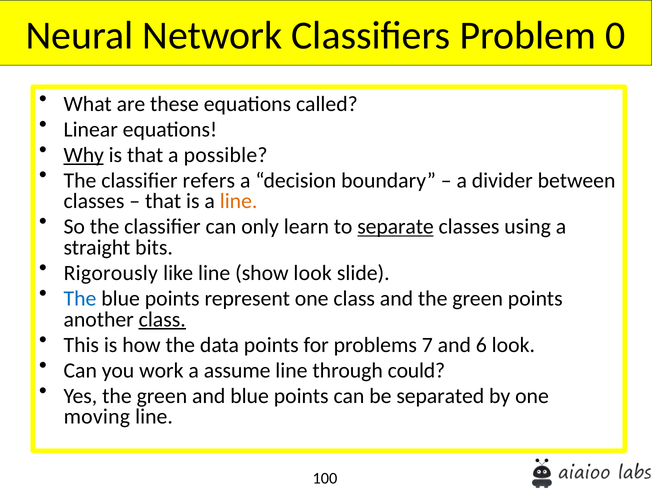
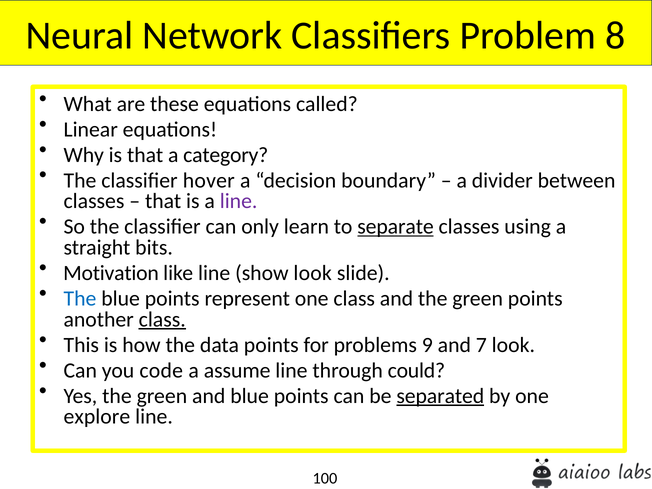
0: 0 -> 8
Why underline: present -> none
possible: possible -> category
refers: refers -> hover
line at (239, 201) colour: orange -> purple
Rigorously: Rigorously -> Motivation
7: 7 -> 9
6: 6 -> 7
work: work -> code
separated underline: none -> present
moving: moving -> explore
